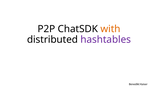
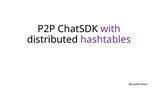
with colour: orange -> purple
